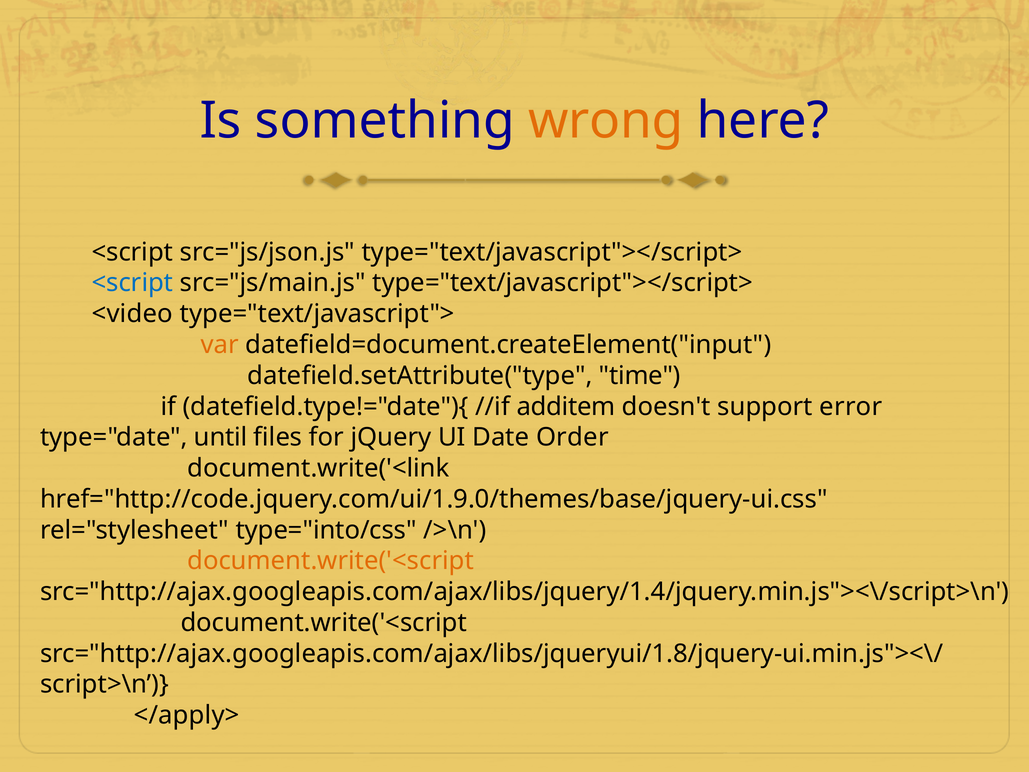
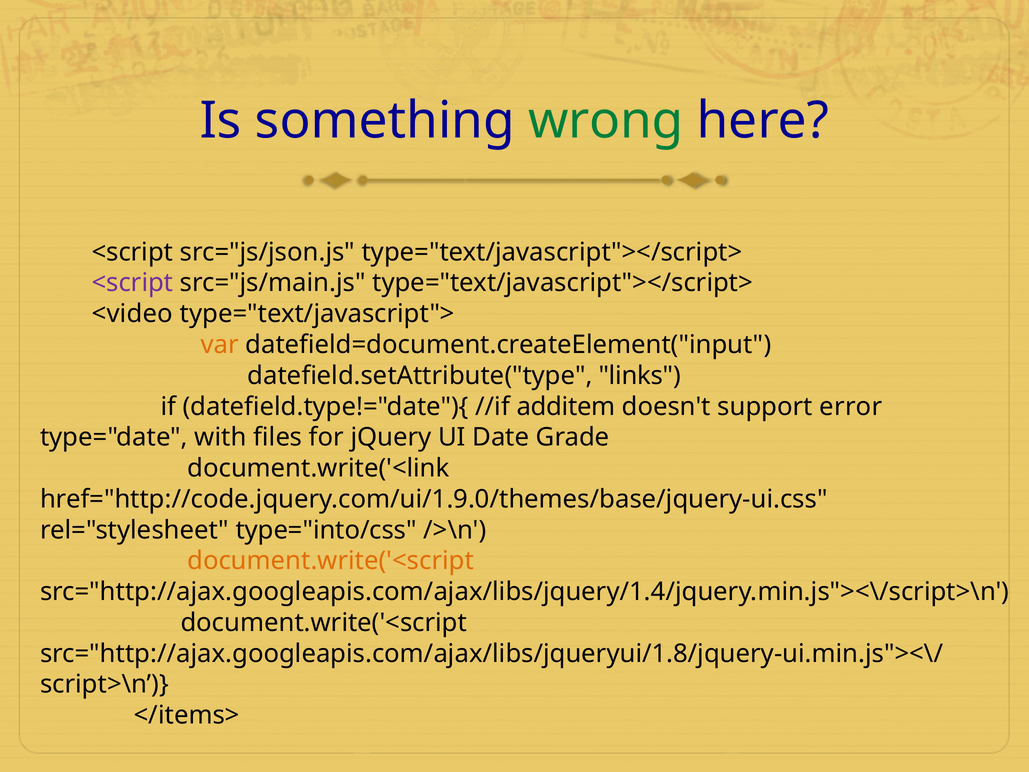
wrong colour: orange -> green
<script at (132, 283) colour: blue -> purple
time: time -> links
until: until -> with
Order: Order -> Grade
</apply>: </apply> -> </items>
